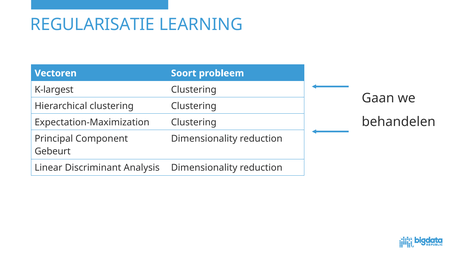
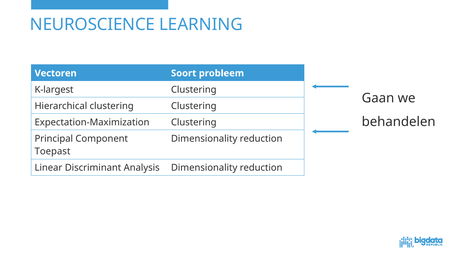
REGULARISATIE: REGULARISATIE -> NEUROSCIENCE
Gebeurt: Gebeurt -> Toepast
